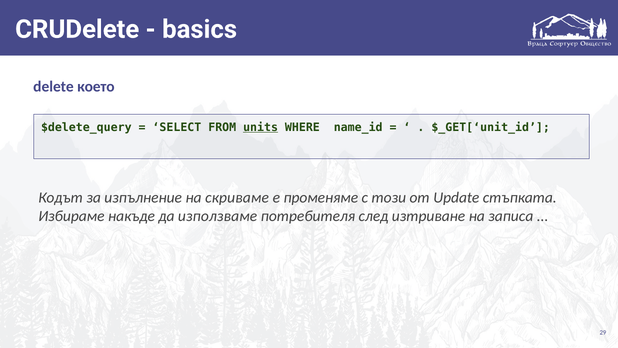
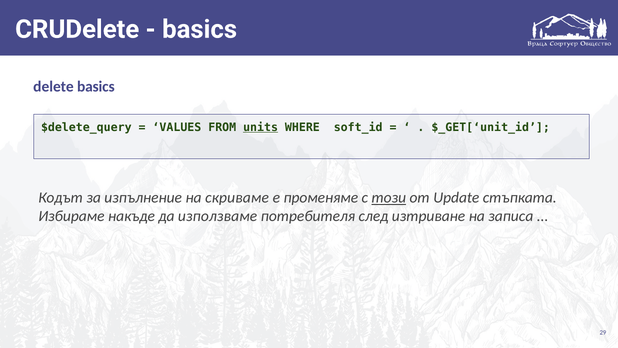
delete което: което -> basics
SELECT: SELECT -> VALUES
name_id: name_id -> soft_id
този underline: none -> present
